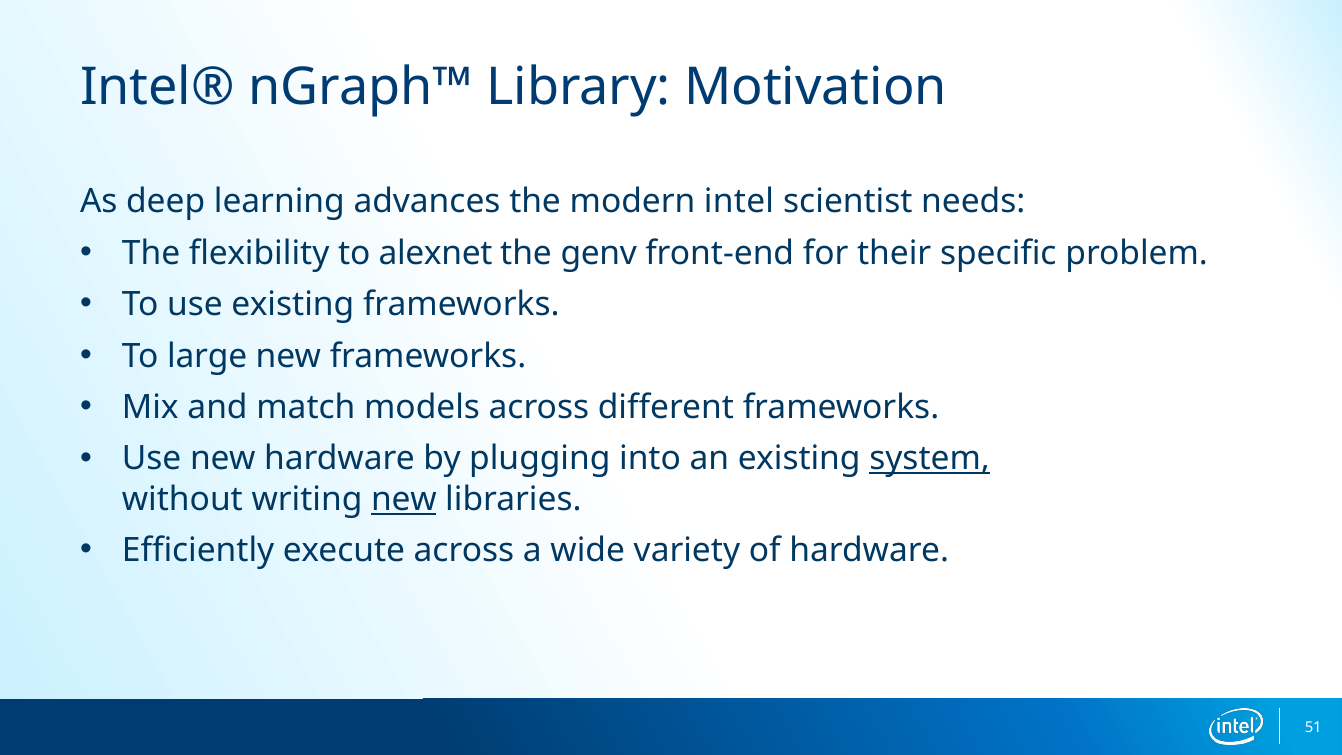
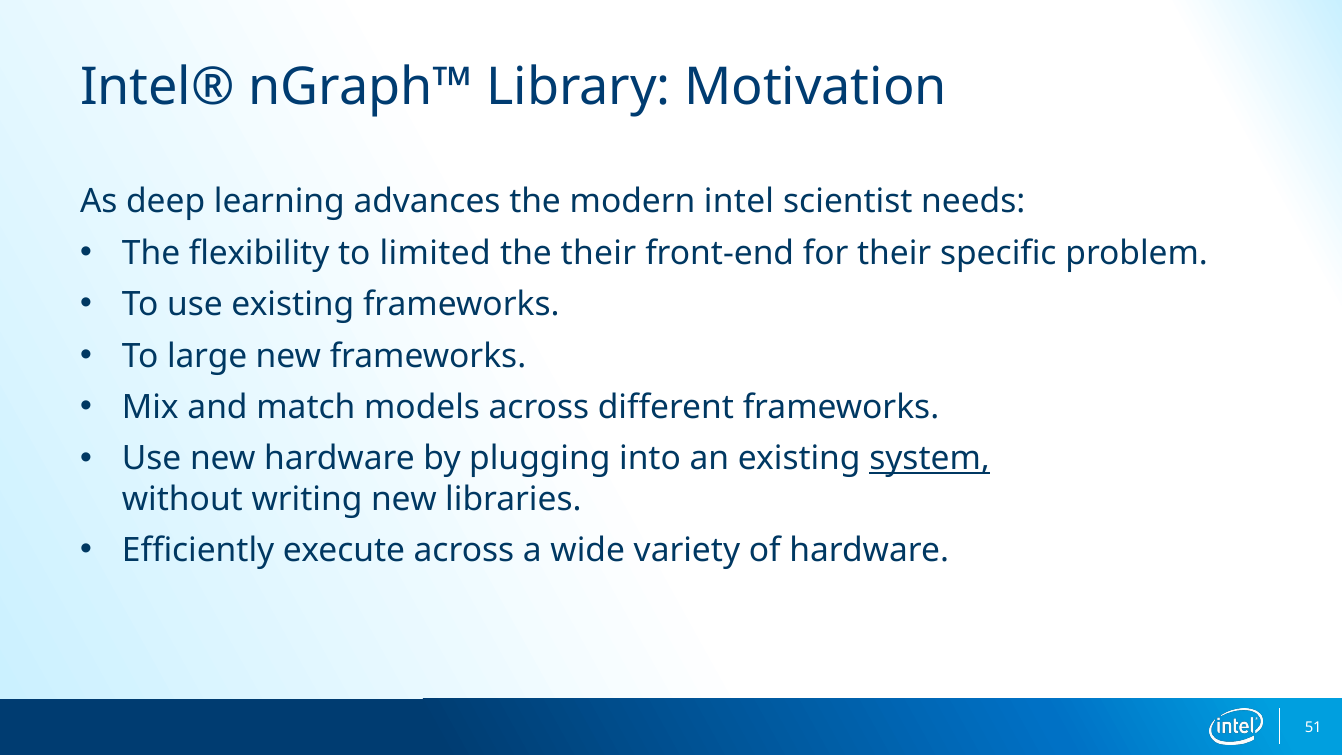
alexnet: alexnet -> limited
the genv: genv -> their
new at (404, 499) underline: present -> none
